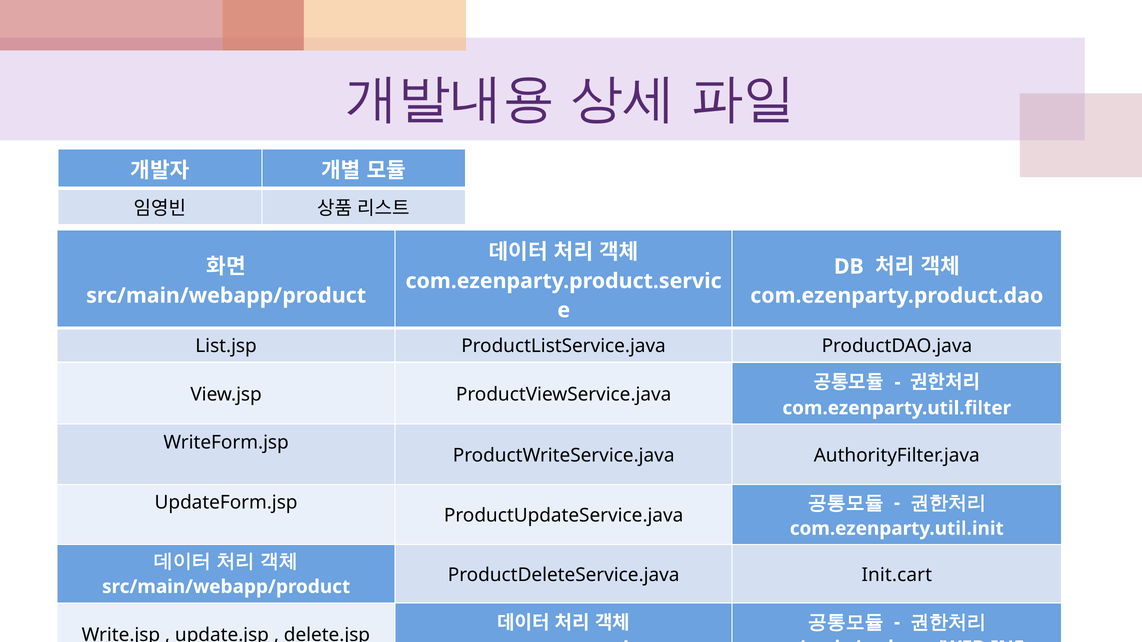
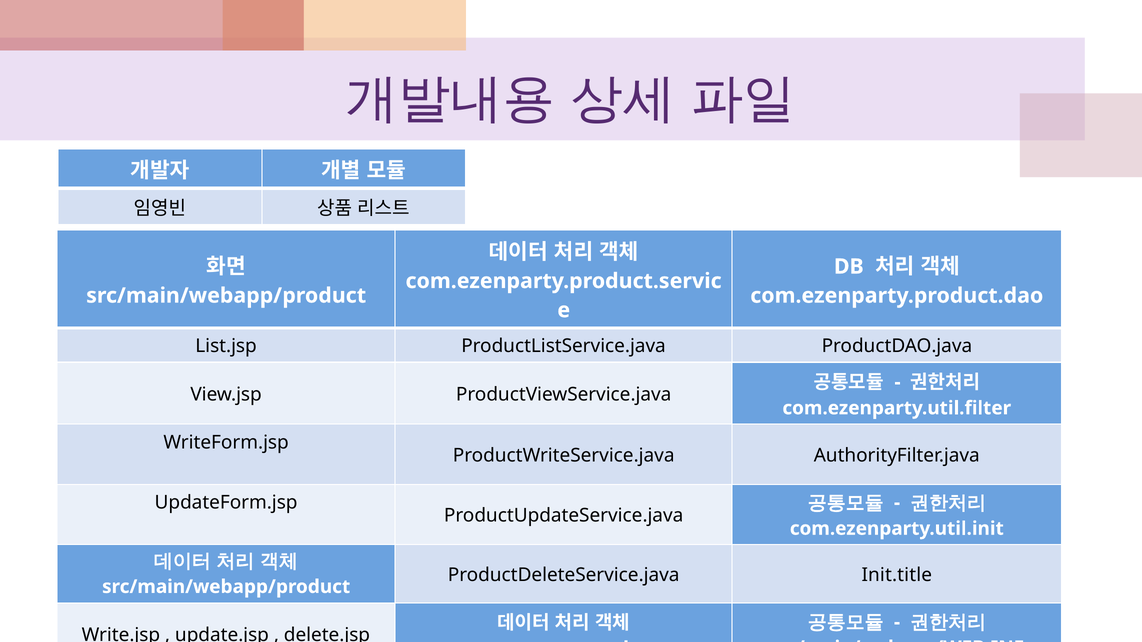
Init.cart: Init.cart -> Init.title
